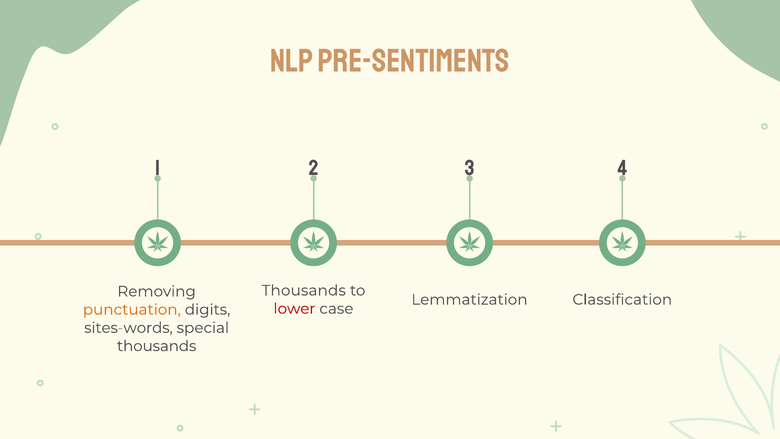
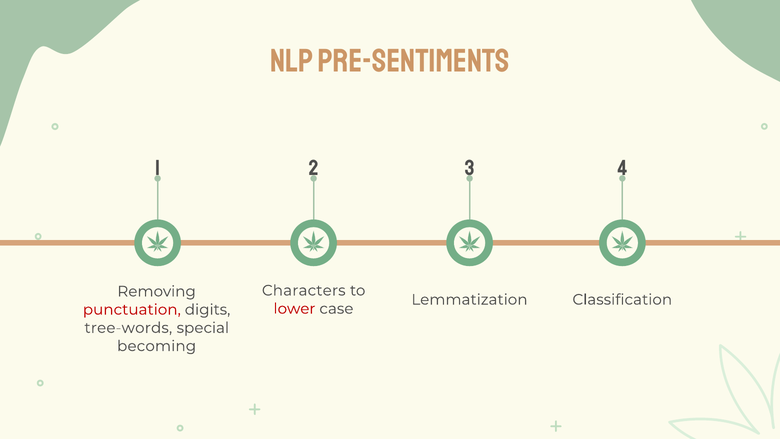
Thousands at (304, 290): Thousands -> Characters
punctuation colour: orange -> red
sites-words: sites-words -> tree-words
thousands at (157, 346): thousands -> becoming
